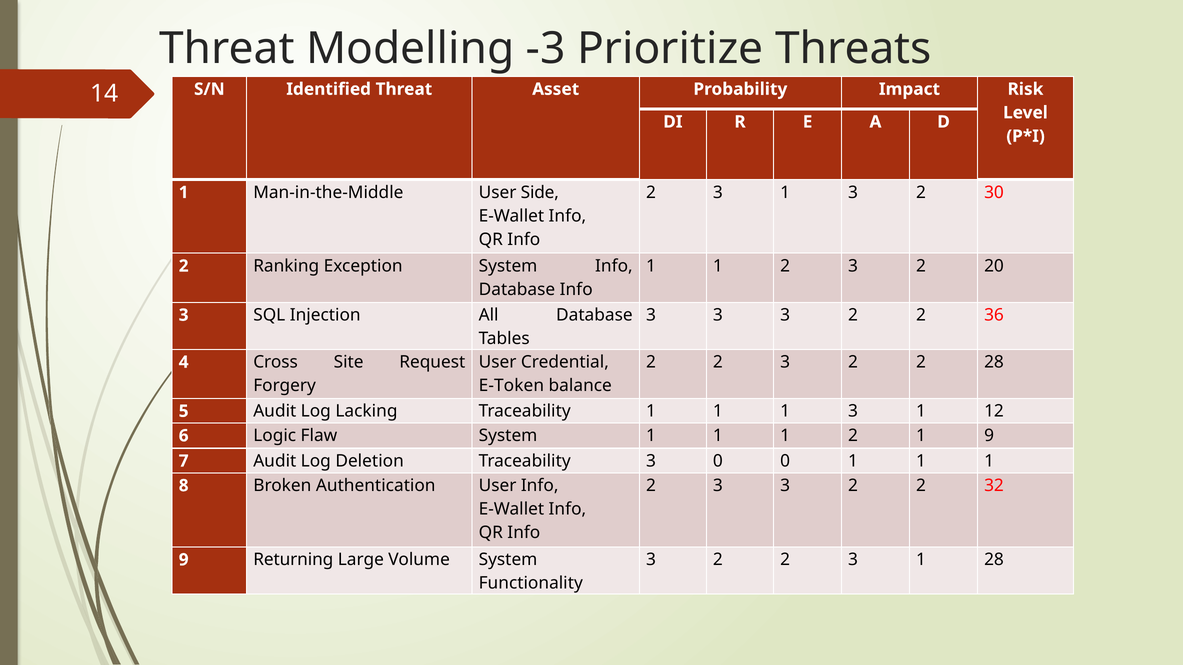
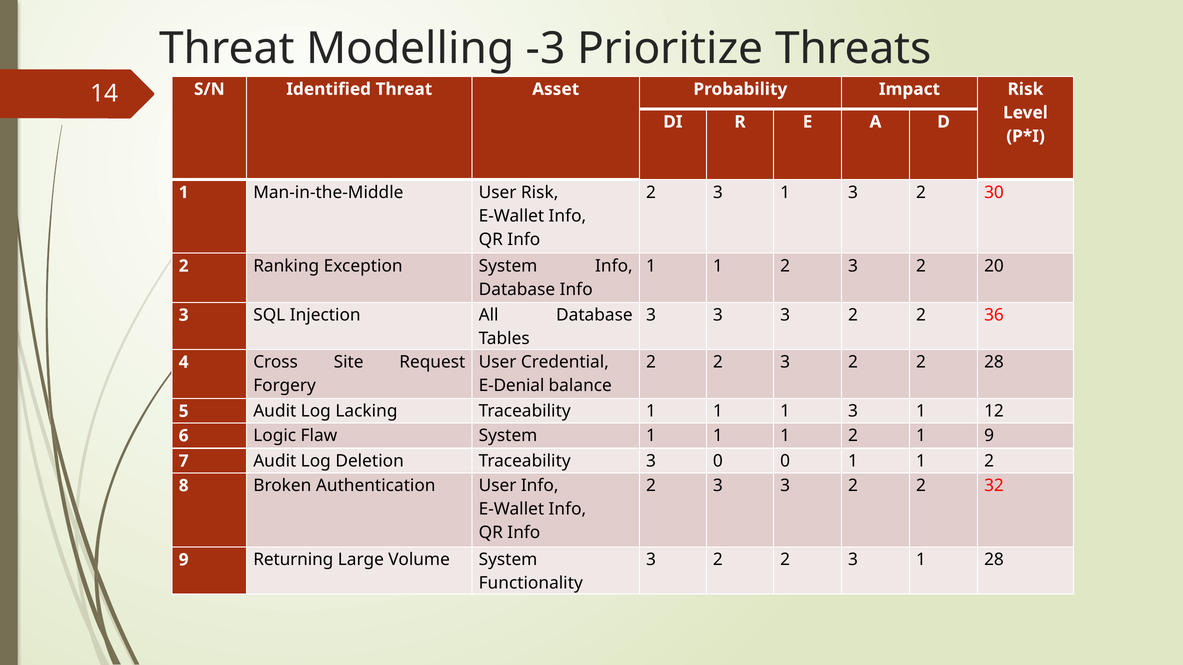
User Side: Side -> Risk
E-Token: E-Token -> E-Denial
0 1 1 1: 1 -> 2
